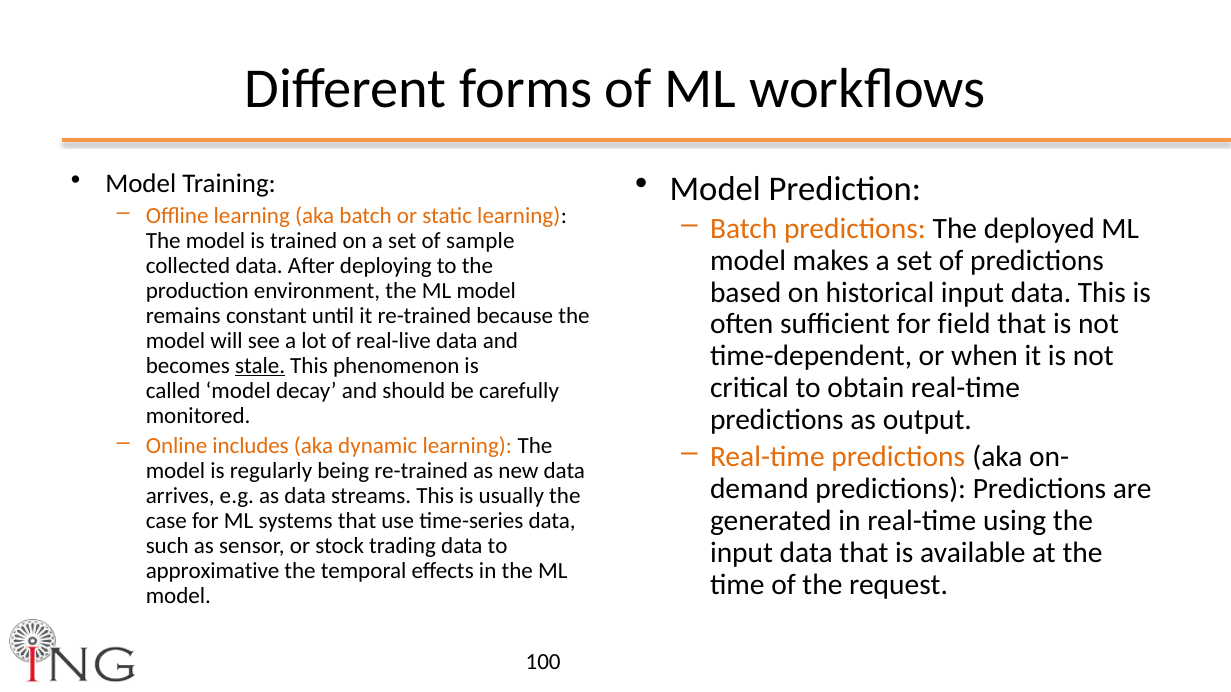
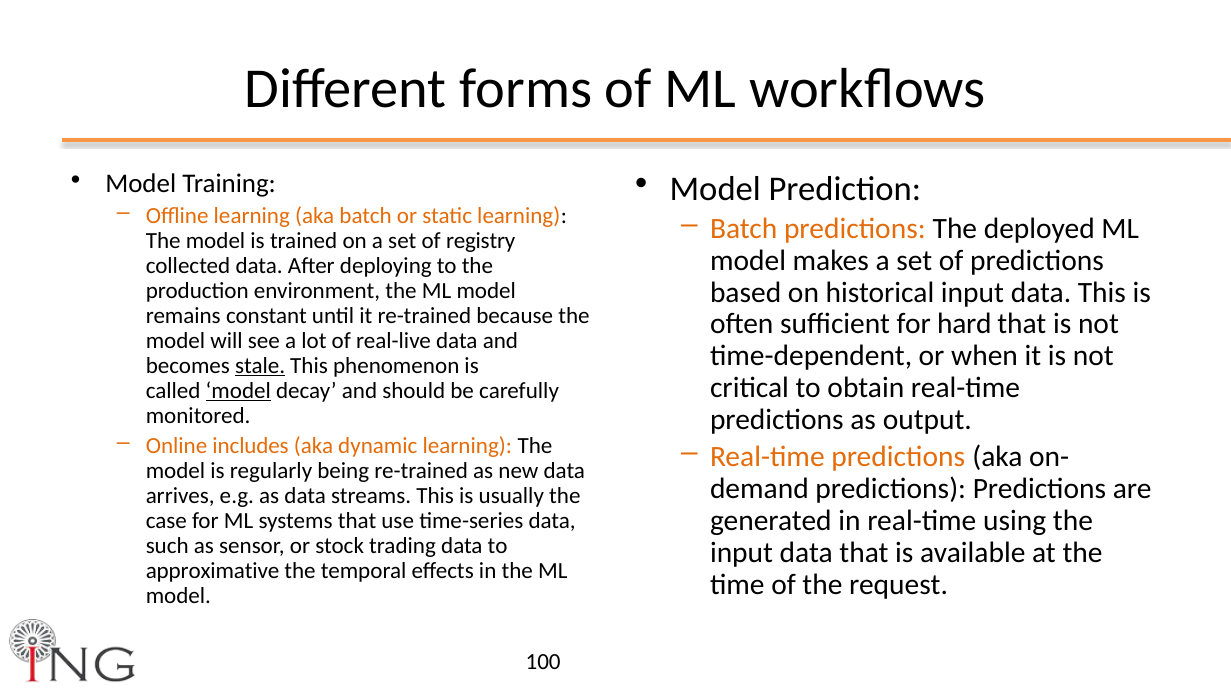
sample: sample -> registry
field: field -> hard
model at (238, 391) underline: none -> present
